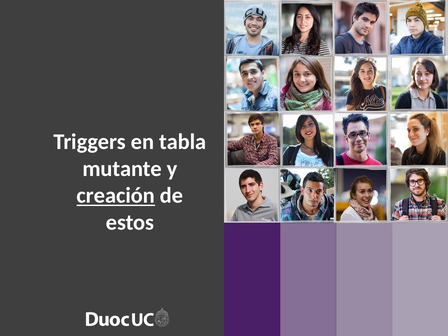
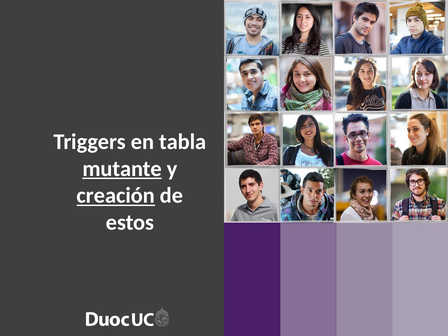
mutante underline: none -> present
